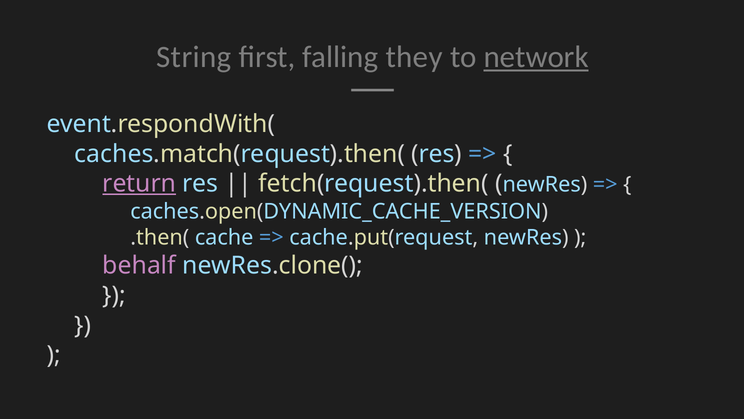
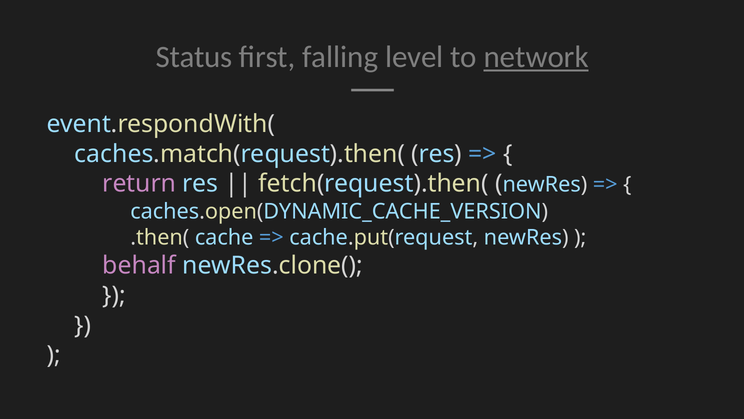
String: String -> Status
they: they -> level
return underline: present -> none
